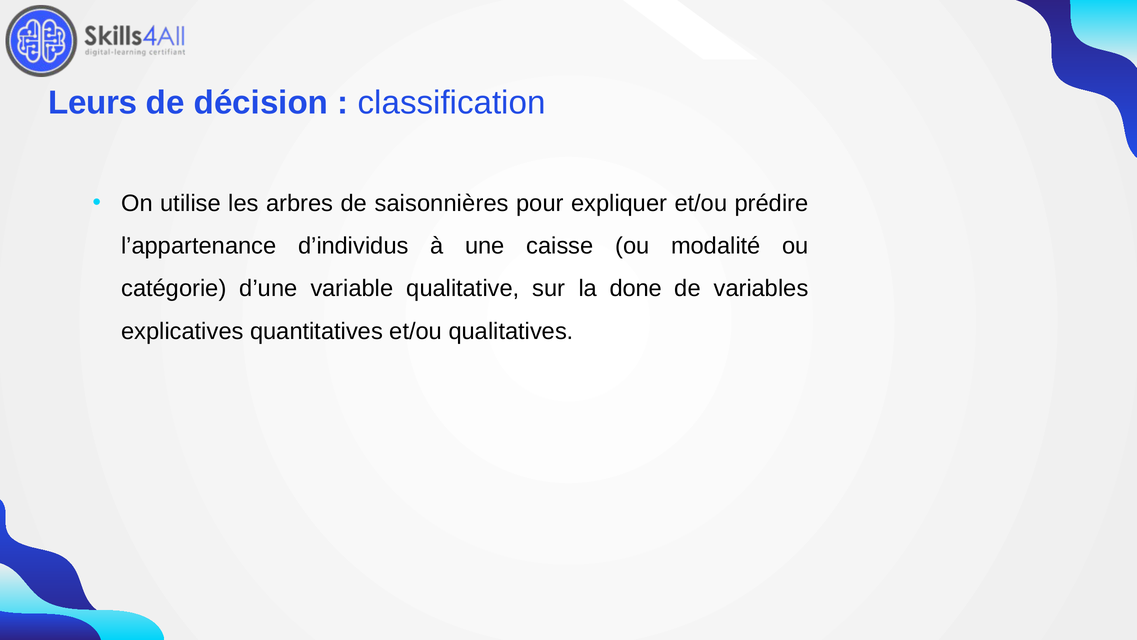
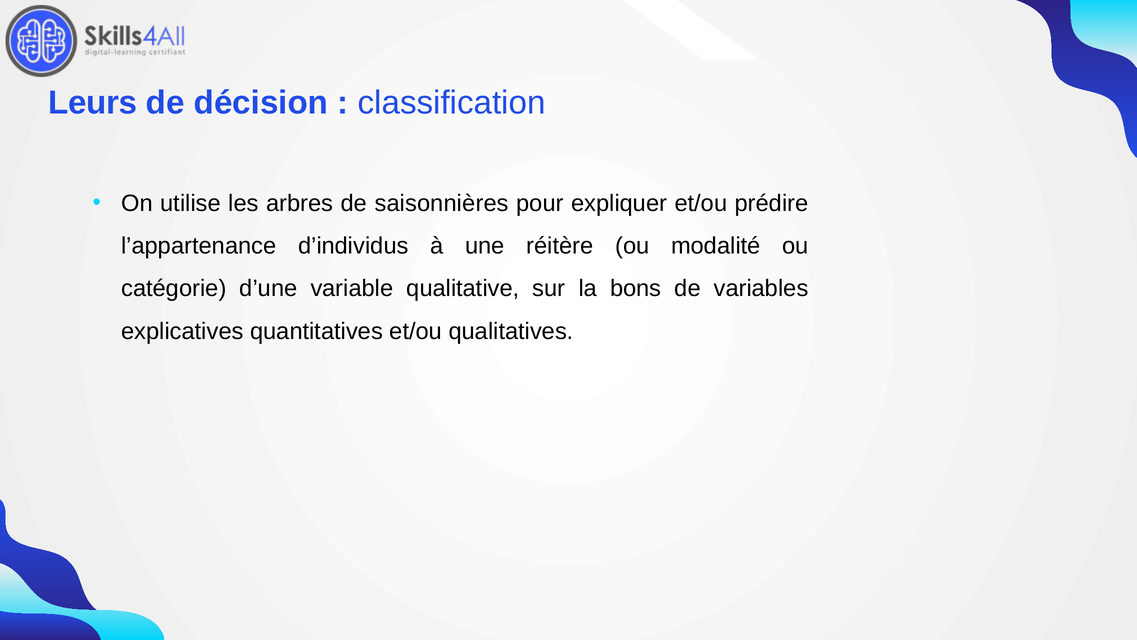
caisse: caisse -> réitère
done: done -> bons
